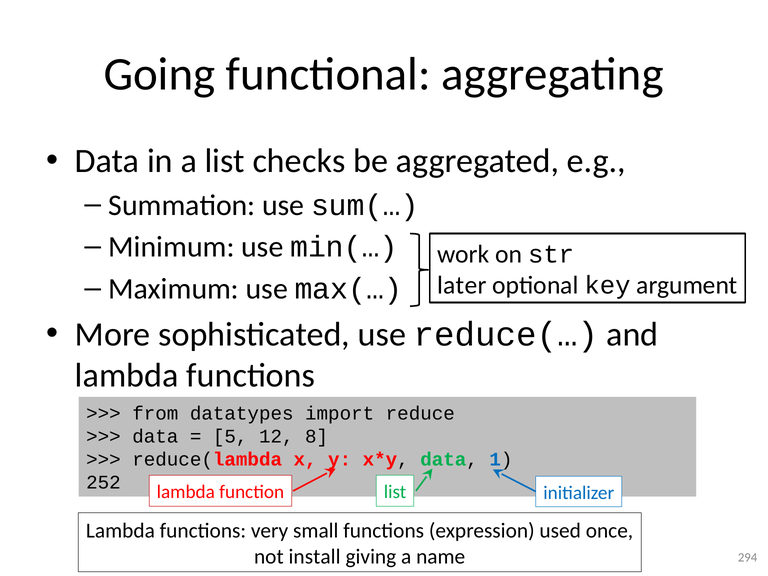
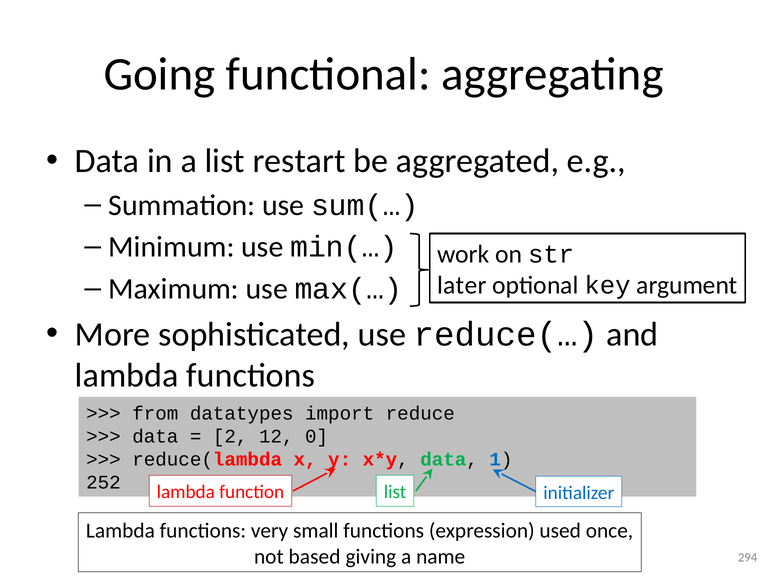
checks: checks -> restart
5: 5 -> 2
8: 8 -> 0
install: install -> based
